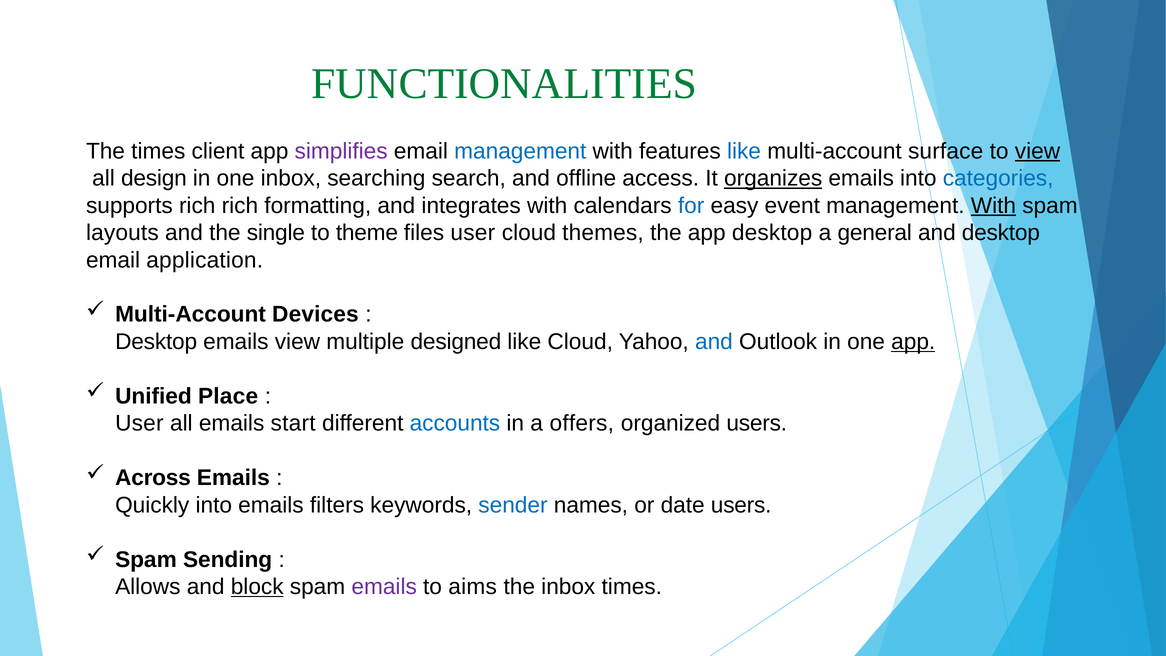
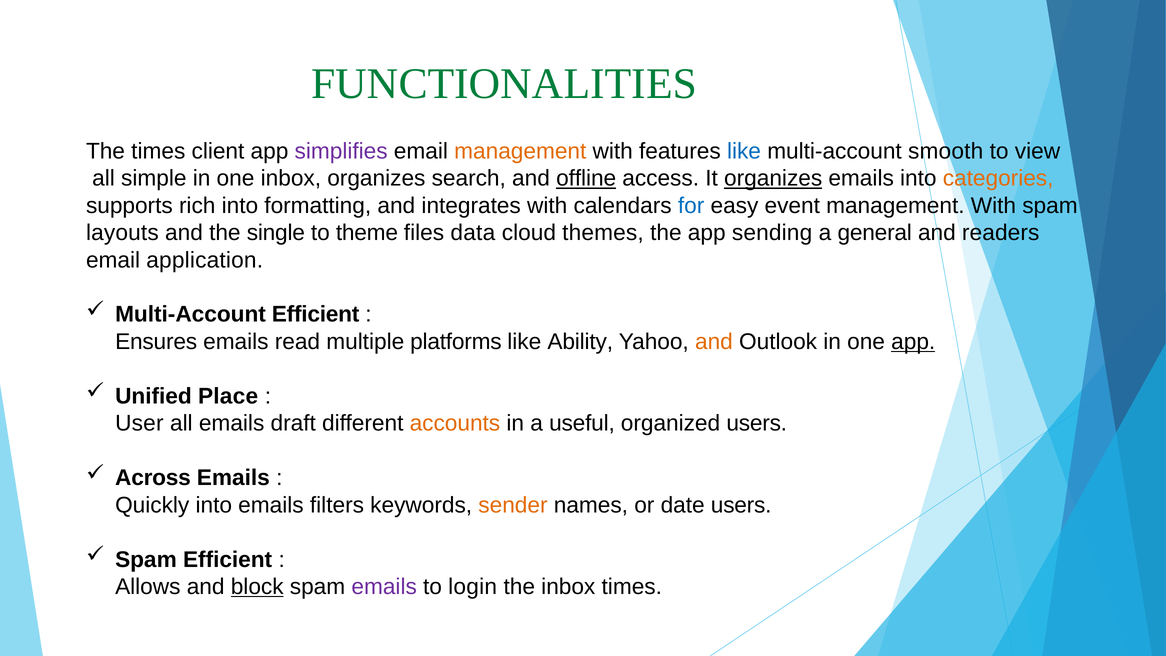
management at (520, 151) colour: blue -> orange
surface: surface -> smooth
view at (1037, 151) underline: present -> none
design: design -> simple
inbox searching: searching -> organizes
offline underline: none -> present
categories colour: blue -> orange
rich rich: rich -> into
With at (993, 206) underline: present -> none
files user: user -> data
app desktop: desktop -> sending
and desktop: desktop -> readers
Multi-Account Devices: Devices -> Efficient
Desktop at (156, 342): Desktop -> Ensures
emails view: view -> read
designed: designed -> platforms
like Cloud: Cloud -> Ability
and at (714, 342) colour: blue -> orange
start: start -> draft
accounts colour: blue -> orange
offers: offers -> useful
sender colour: blue -> orange
Spam Sending: Sending -> Efficient
aims: aims -> login
